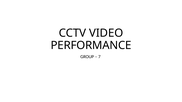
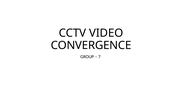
PERFORMANCE: PERFORMANCE -> CONVERGENCE
